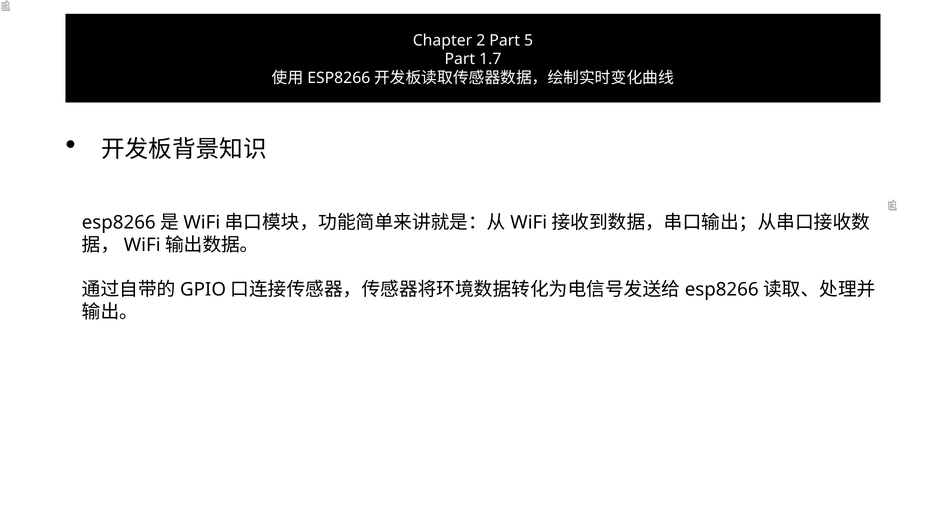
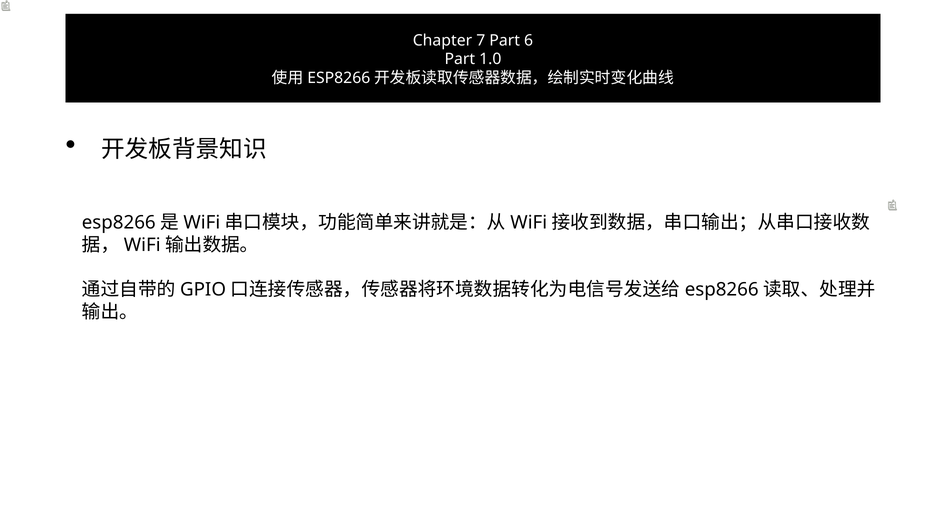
2: 2 -> 7
5: 5 -> 6
1.7: 1.7 -> 1.0
